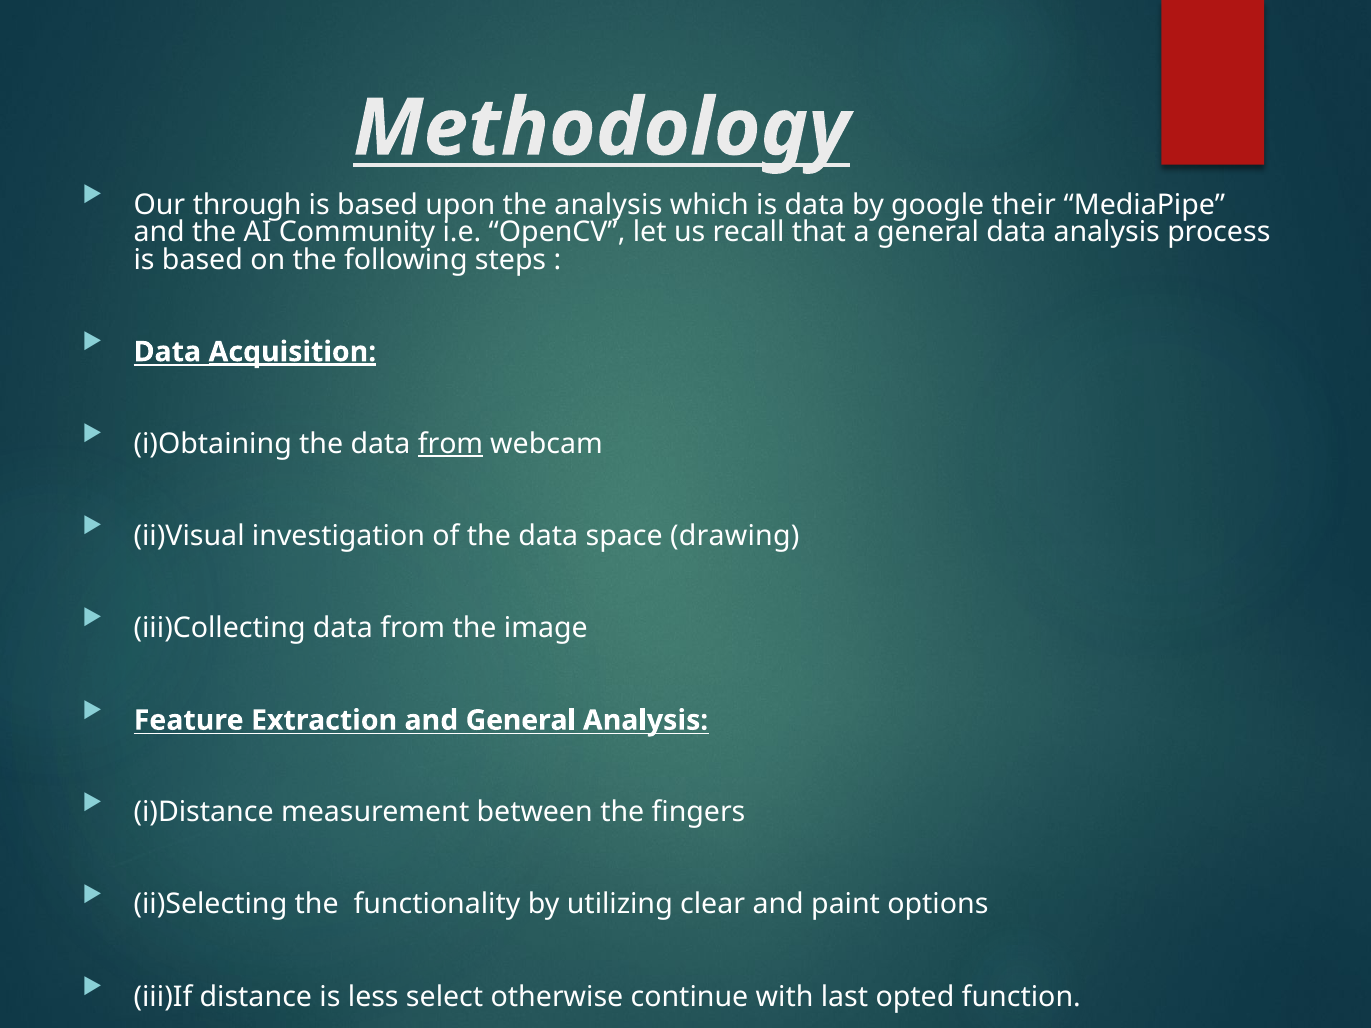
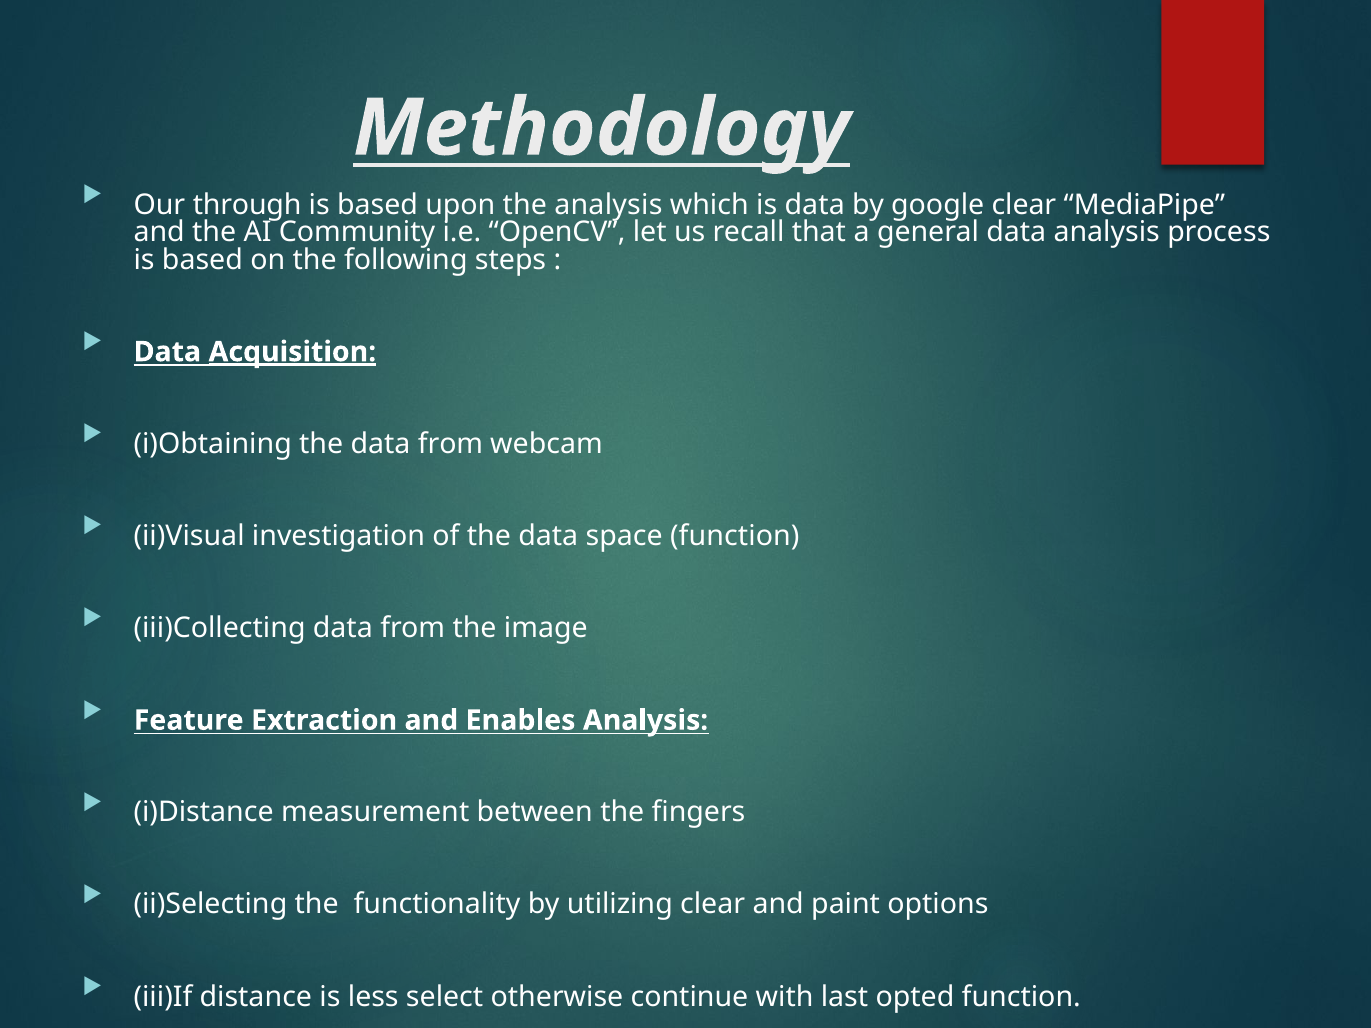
google their: their -> clear
from at (451, 444) underline: present -> none
space drawing: drawing -> function
and General: General -> Enables
